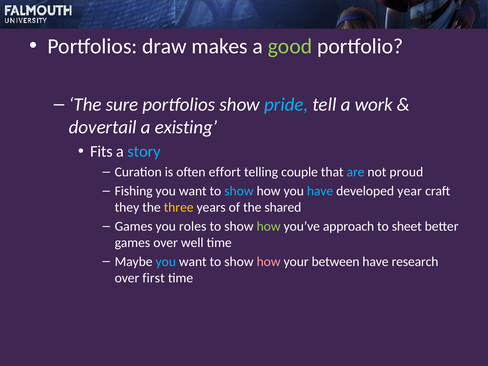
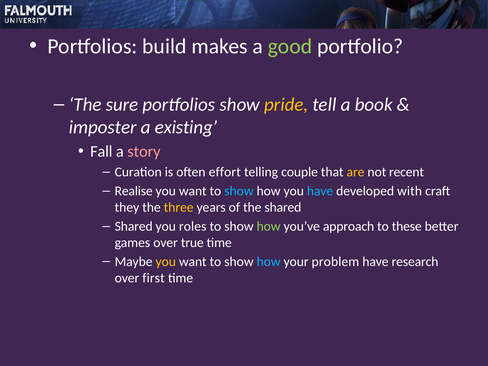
draw: draw -> build
pride colour: light blue -> yellow
work: work -> book
dovertail: dovertail -> imposter
Fits: Fits -> Fall
story colour: light blue -> pink
are colour: light blue -> yellow
proud: proud -> recent
Fishing: Fishing -> Realise
year: year -> with
Games at (134, 226): Games -> Shared
sheet: sheet -> these
well: well -> true
you at (166, 262) colour: light blue -> yellow
how at (269, 262) colour: pink -> light blue
between: between -> problem
